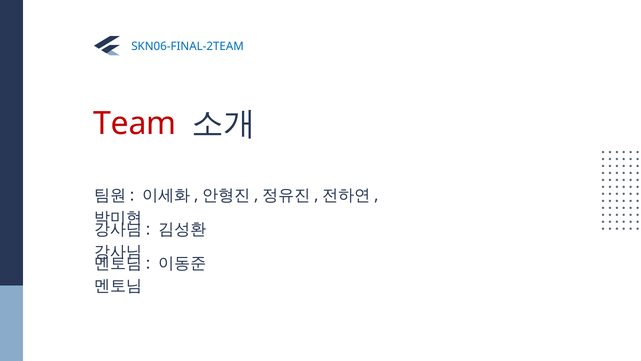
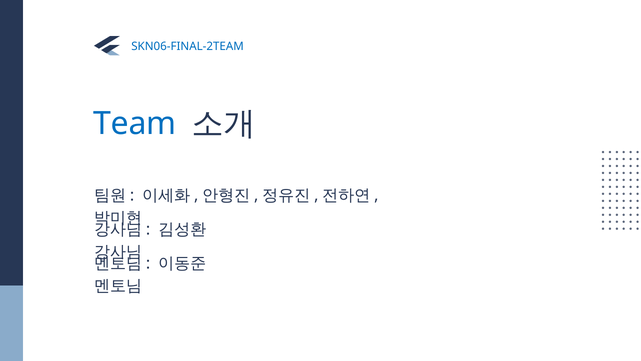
Team colour: red -> blue
